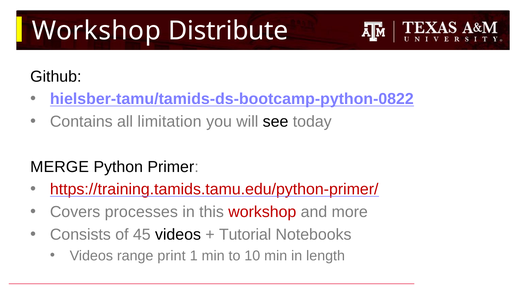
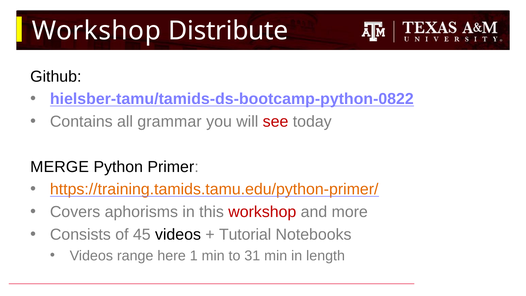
limitation: limitation -> grammar
see colour: black -> red
https://training.tamids.tamu.edu/python-primer/ colour: red -> orange
processes: processes -> aphorisms
print: print -> here
10: 10 -> 31
